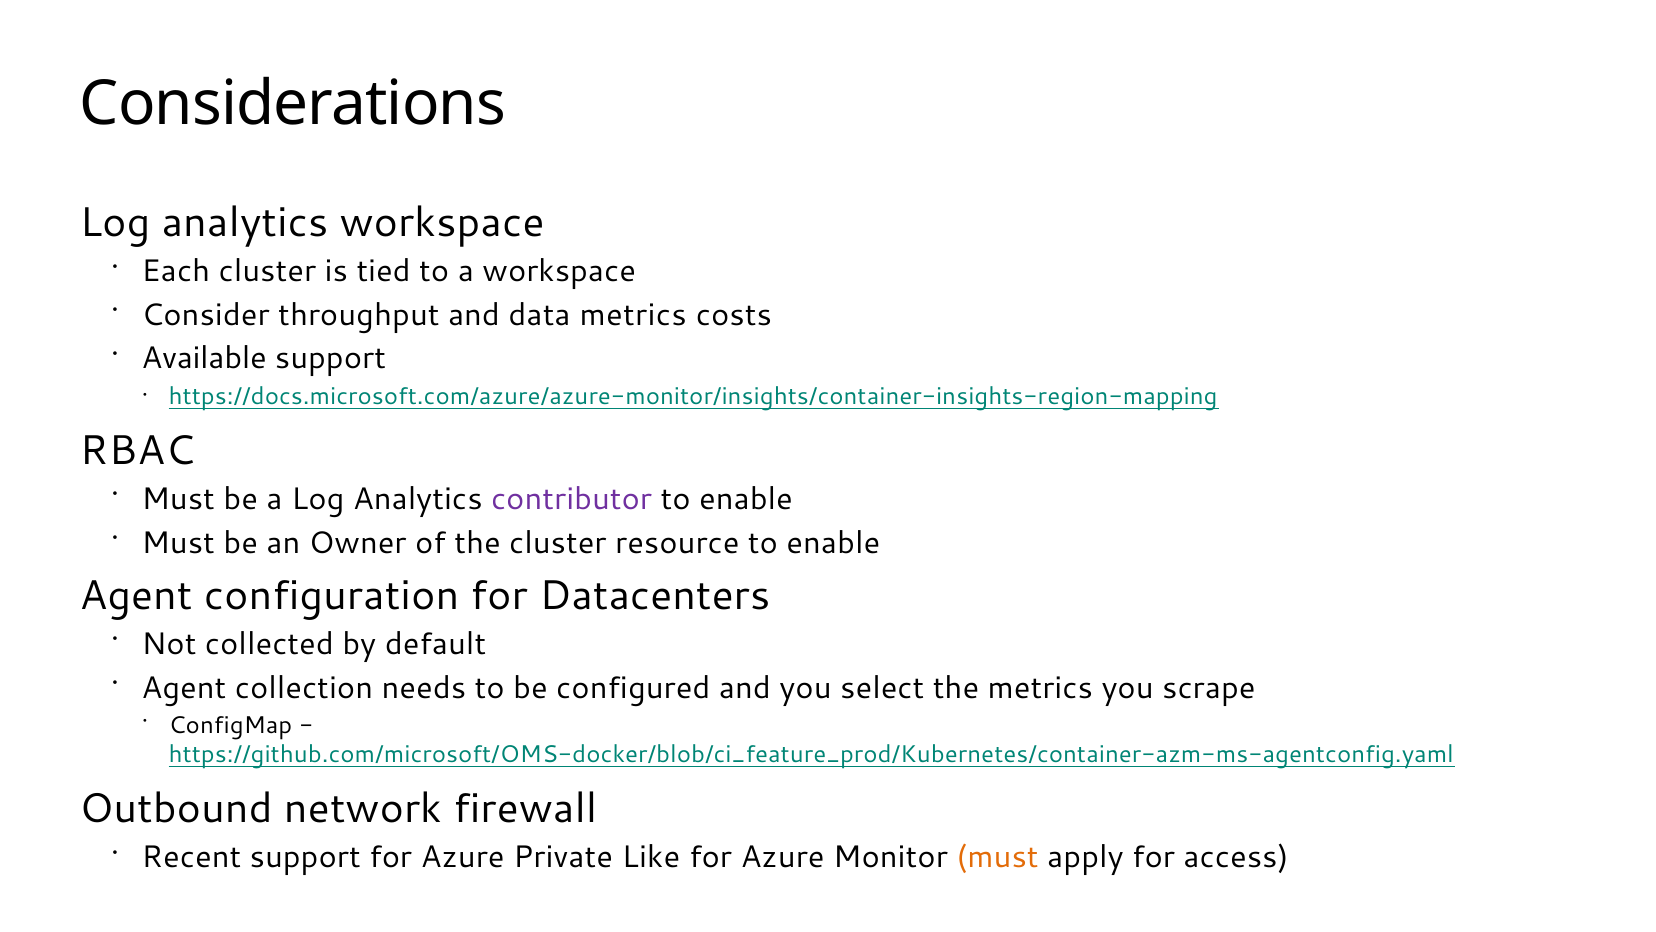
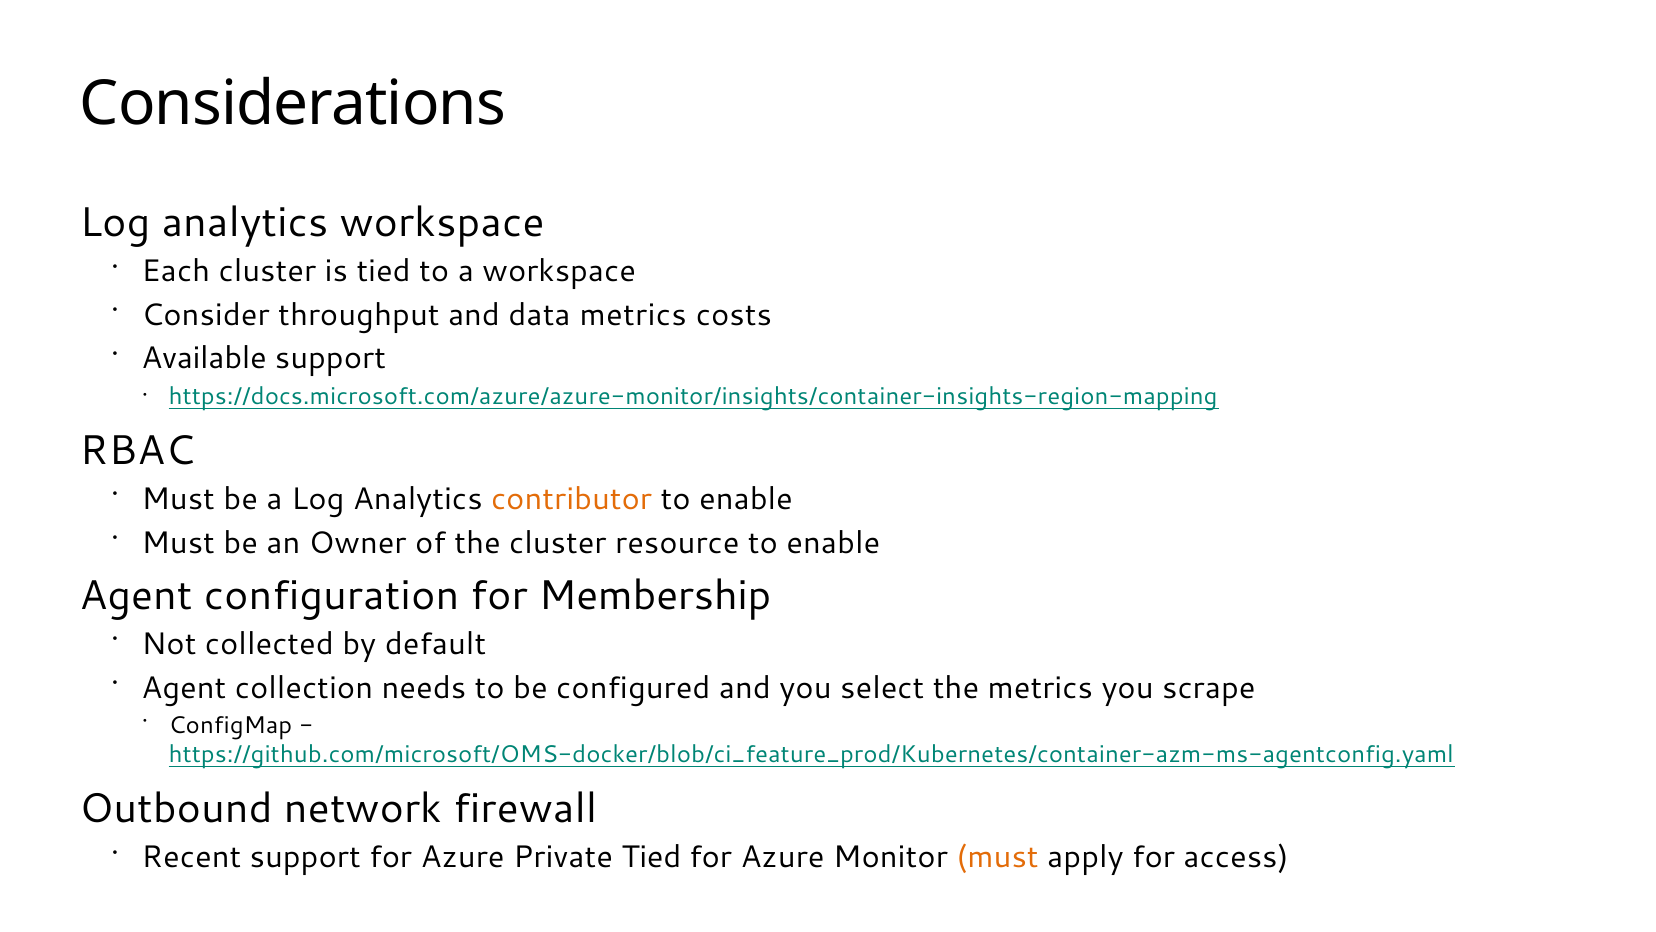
contributor colour: purple -> orange
Datacenters: Datacenters -> Membership
Private Like: Like -> Tied
